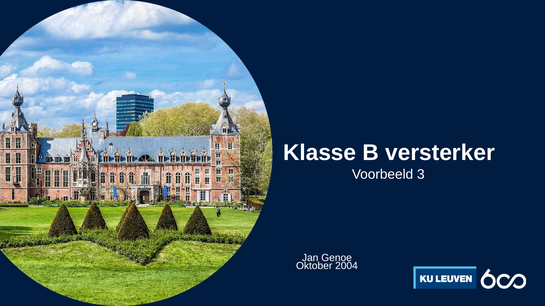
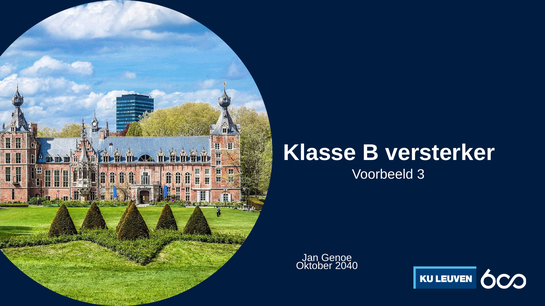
2004: 2004 -> 2040
